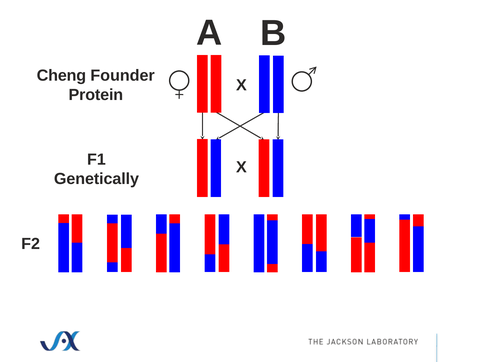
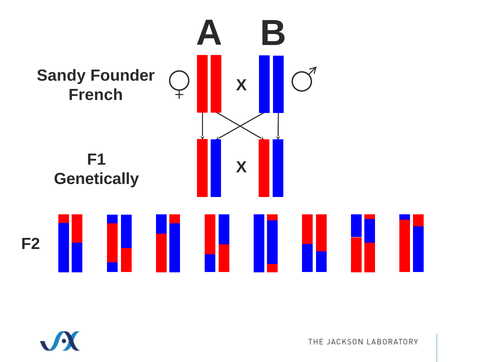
Cheng: Cheng -> Sandy
Protein: Protein -> French
